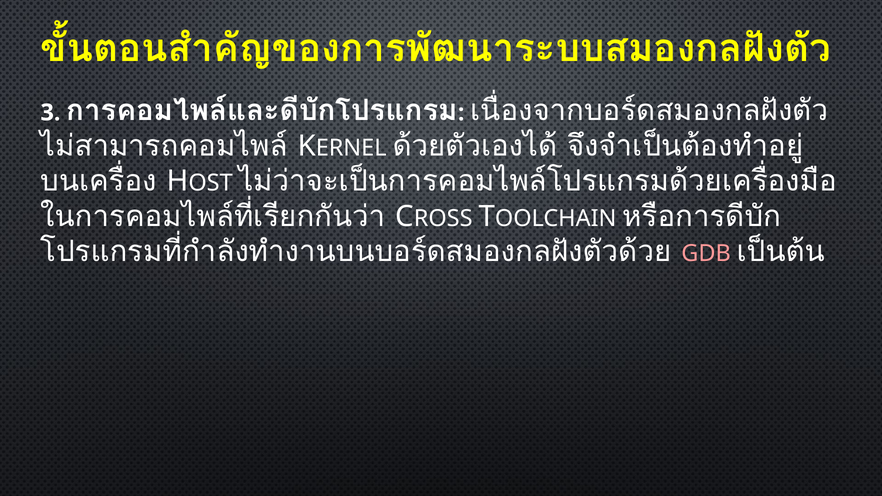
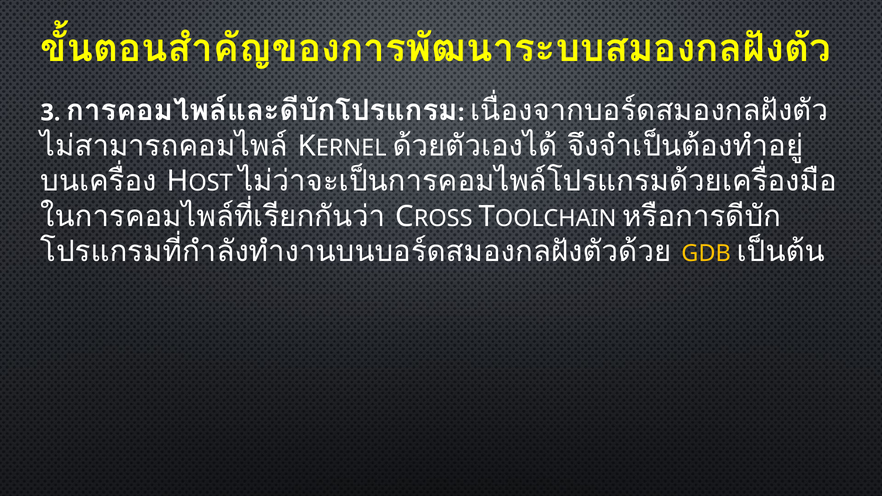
GDB colour: pink -> yellow
